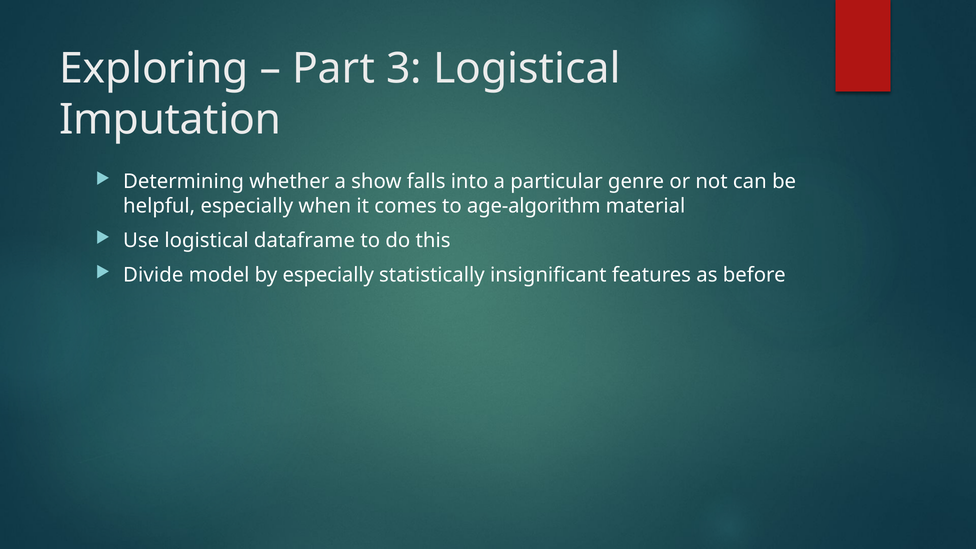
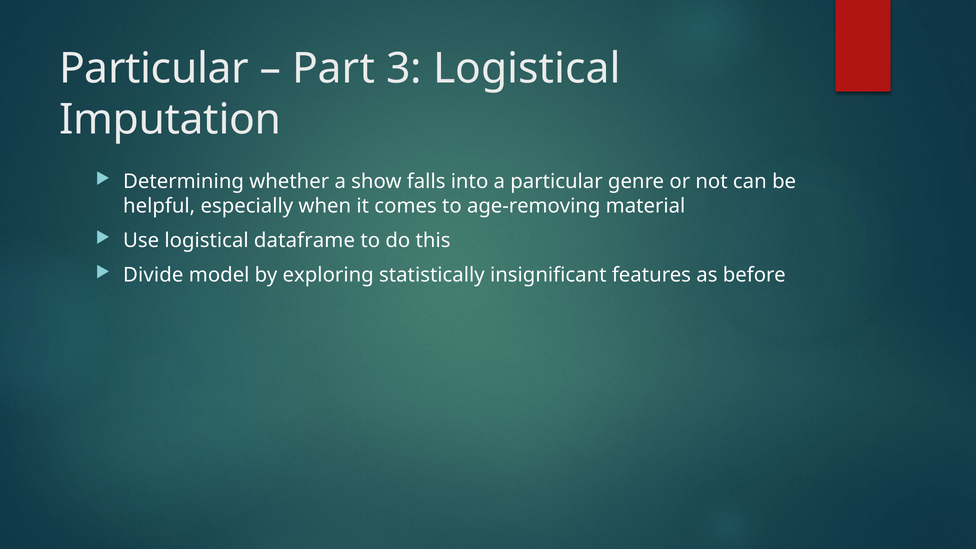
Exploring at (154, 69): Exploring -> Particular
age-algorithm: age-algorithm -> age-removing
by especially: especially -> exploring
